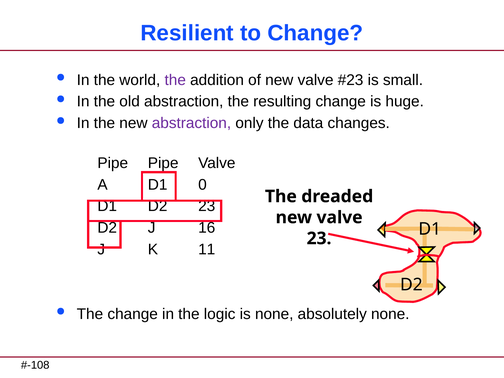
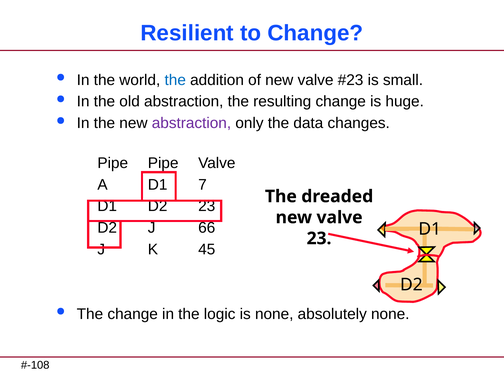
the at (175, 80) colour: purple -> blue
0: 0 -> 7
16: 16 -> 66
11: 11 -> 45
